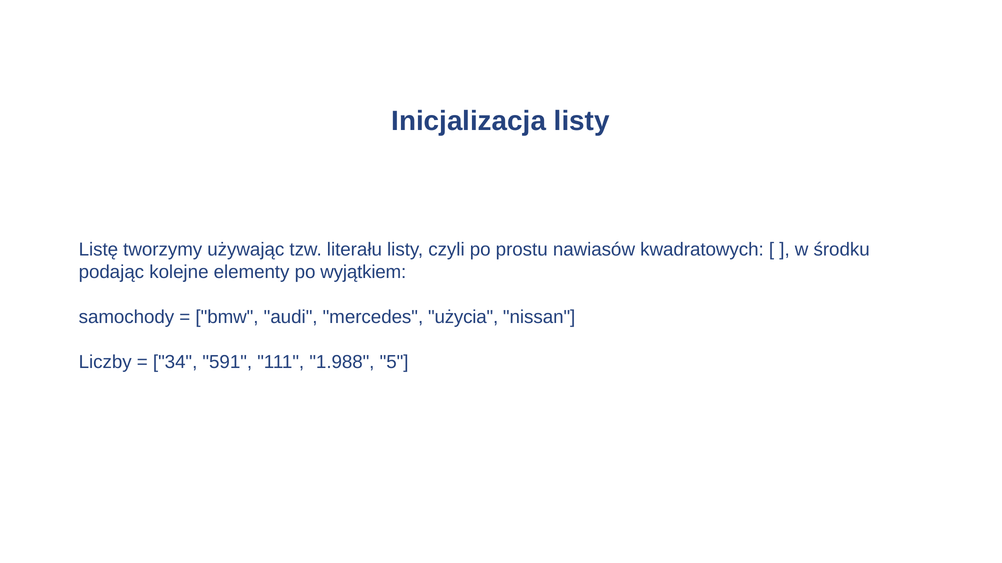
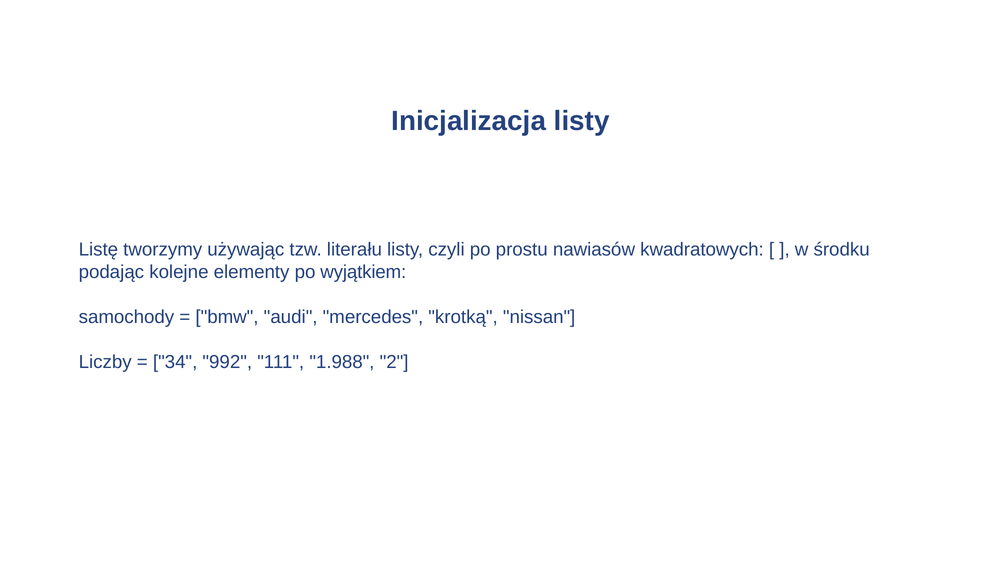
użycia: użycia -> krotką
591: 591 -> 992
5: 5 -> 2
